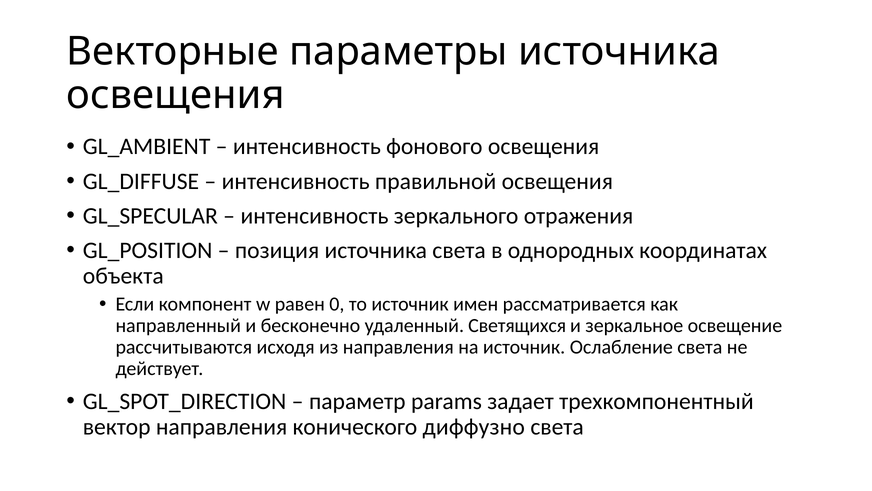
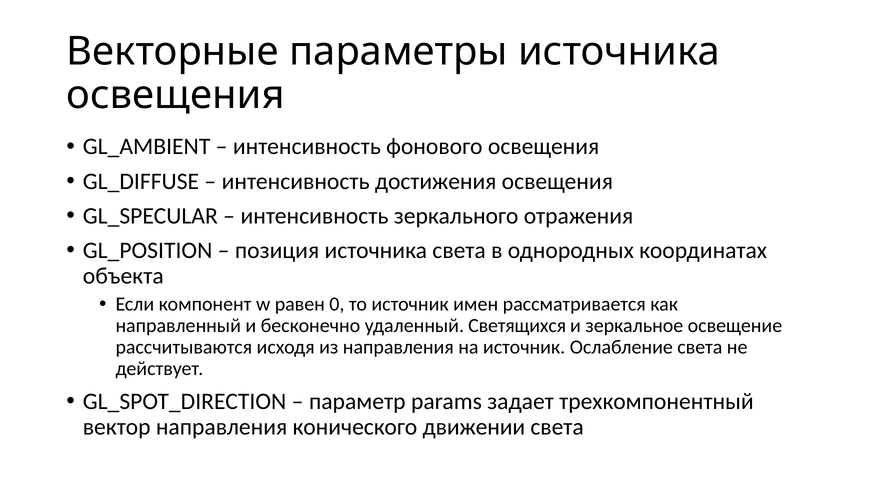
правильной: правильной -> достижения
диффузно: диффузно -> движении
